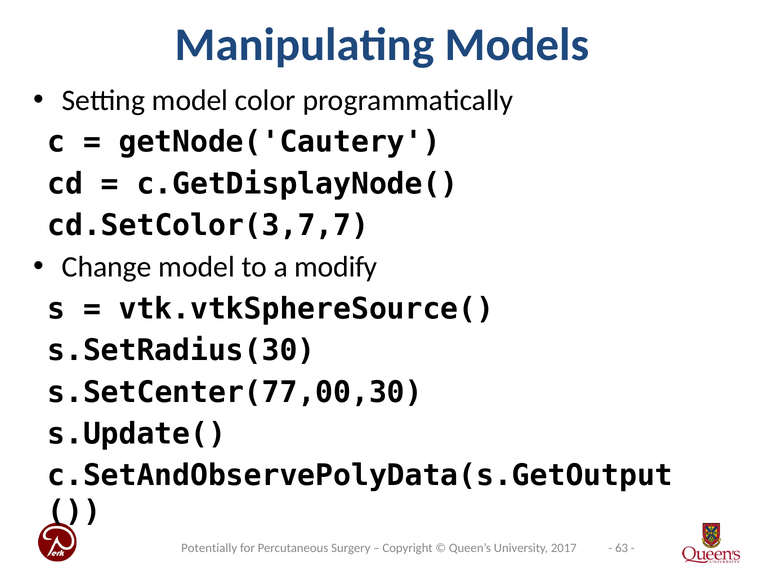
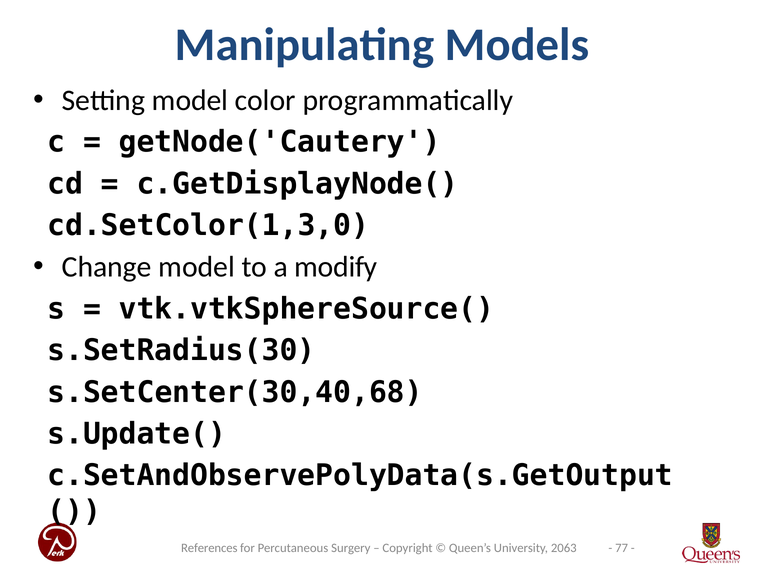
cd.SetColor(3,7,7: cd.SetColor(3,7,7 -> cd.SetColor(1,3,0
s.SetCenter(77,00,30: s.SetCenter(77,00,30 -> s.SetCenter(30,40,68
63: 63 -> 77
Potentially: Potentially -> References
2017: 2017 -> 2063
